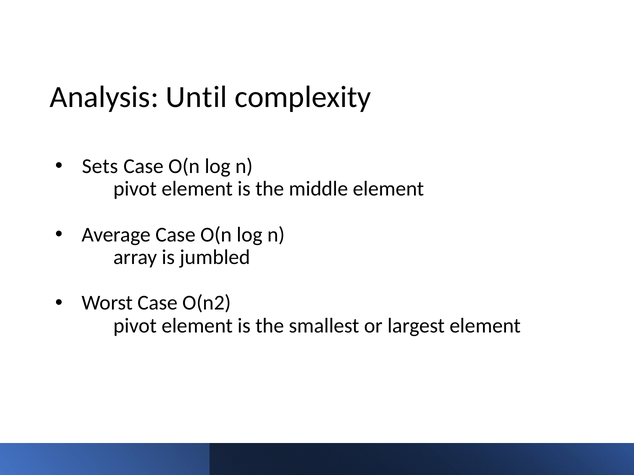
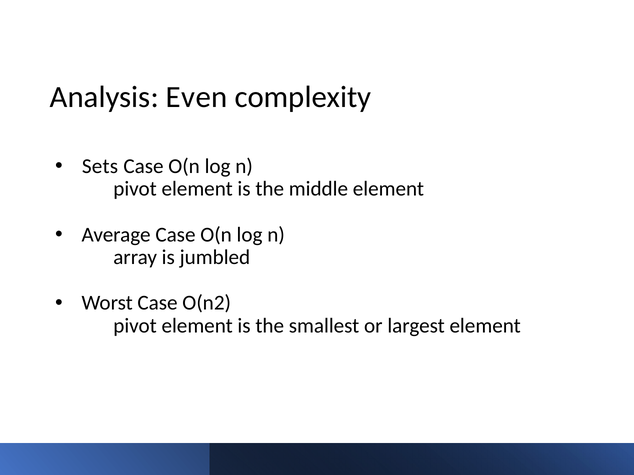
Until: Until -> Even
